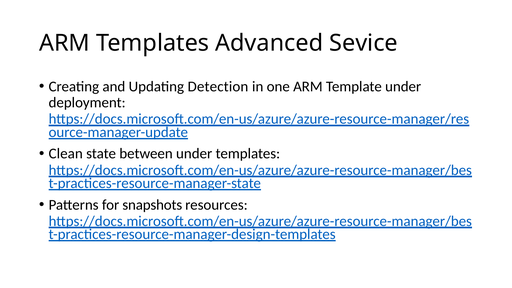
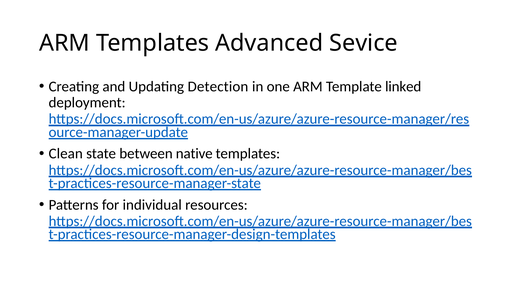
Template under: under -> linked
between under: under -> native
snapshots: snapshots -> individual
